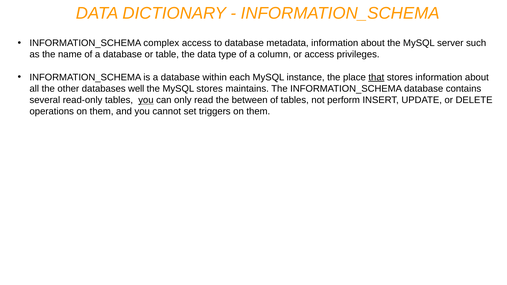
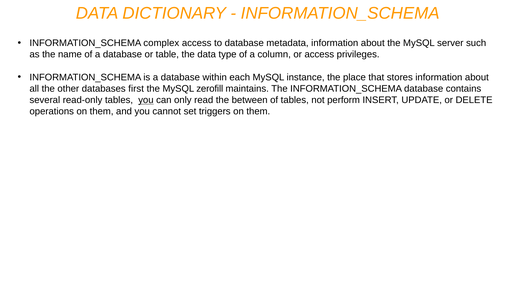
that underline: present -> none
well: well -> first
MySQL stores: stores -> zerofill
